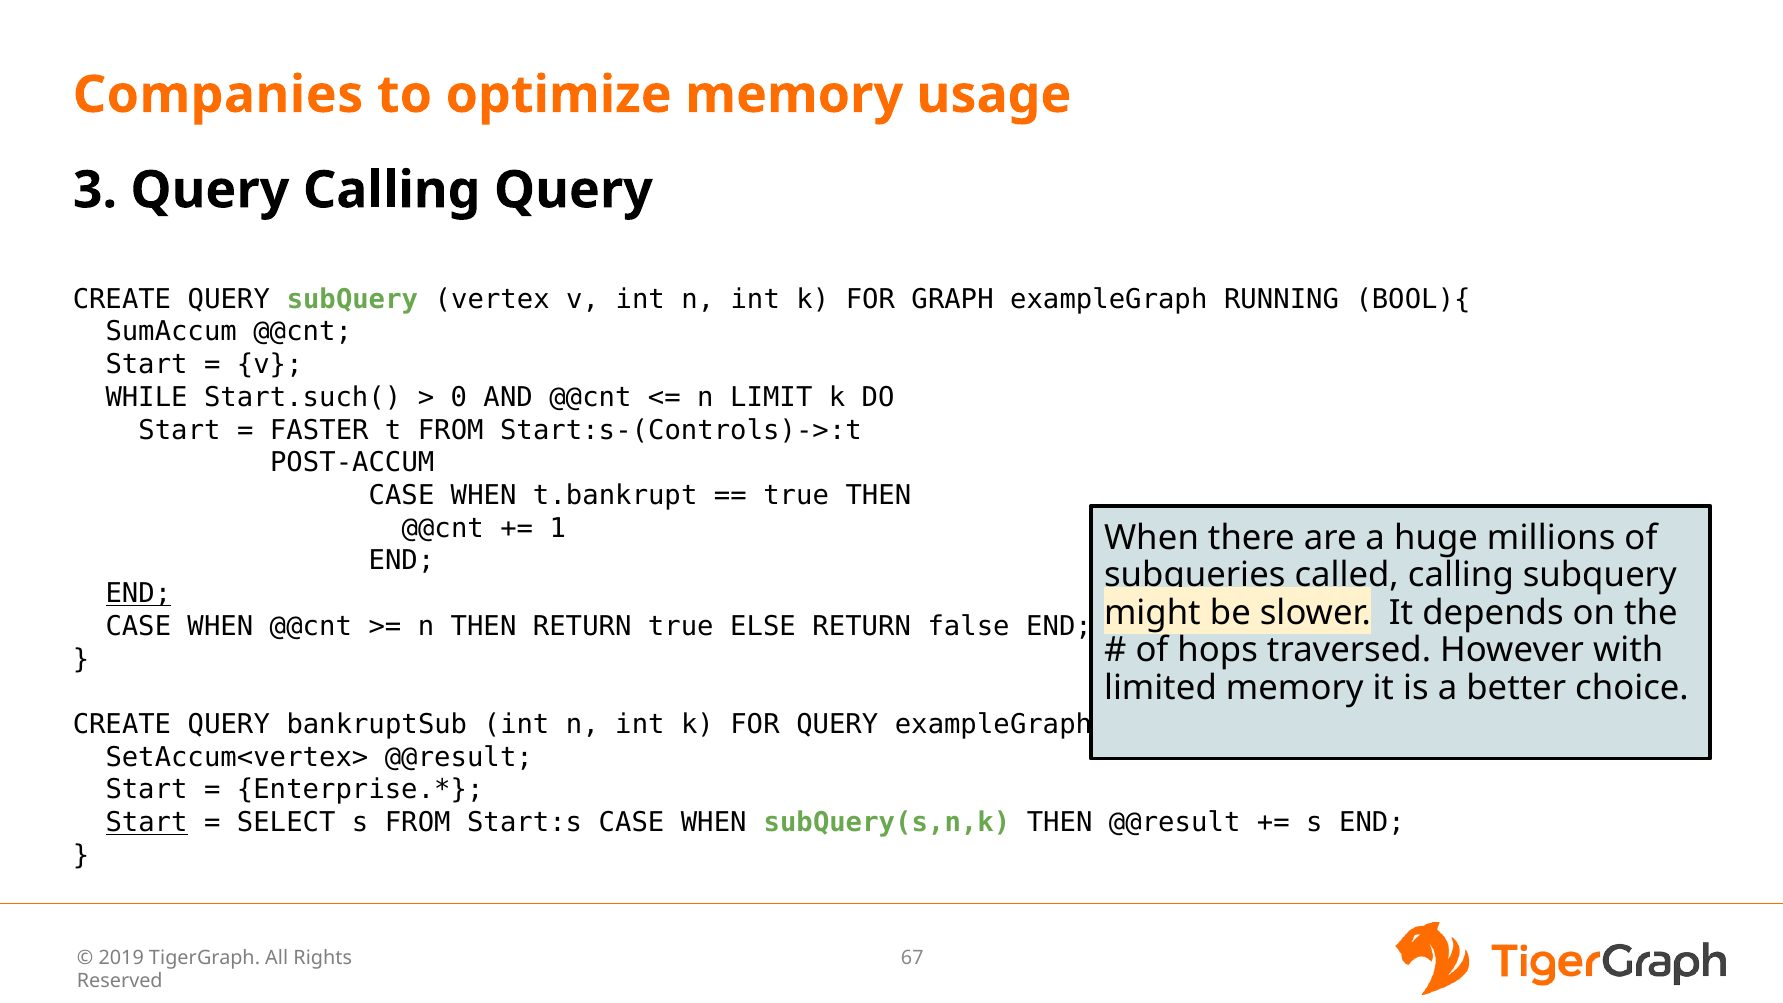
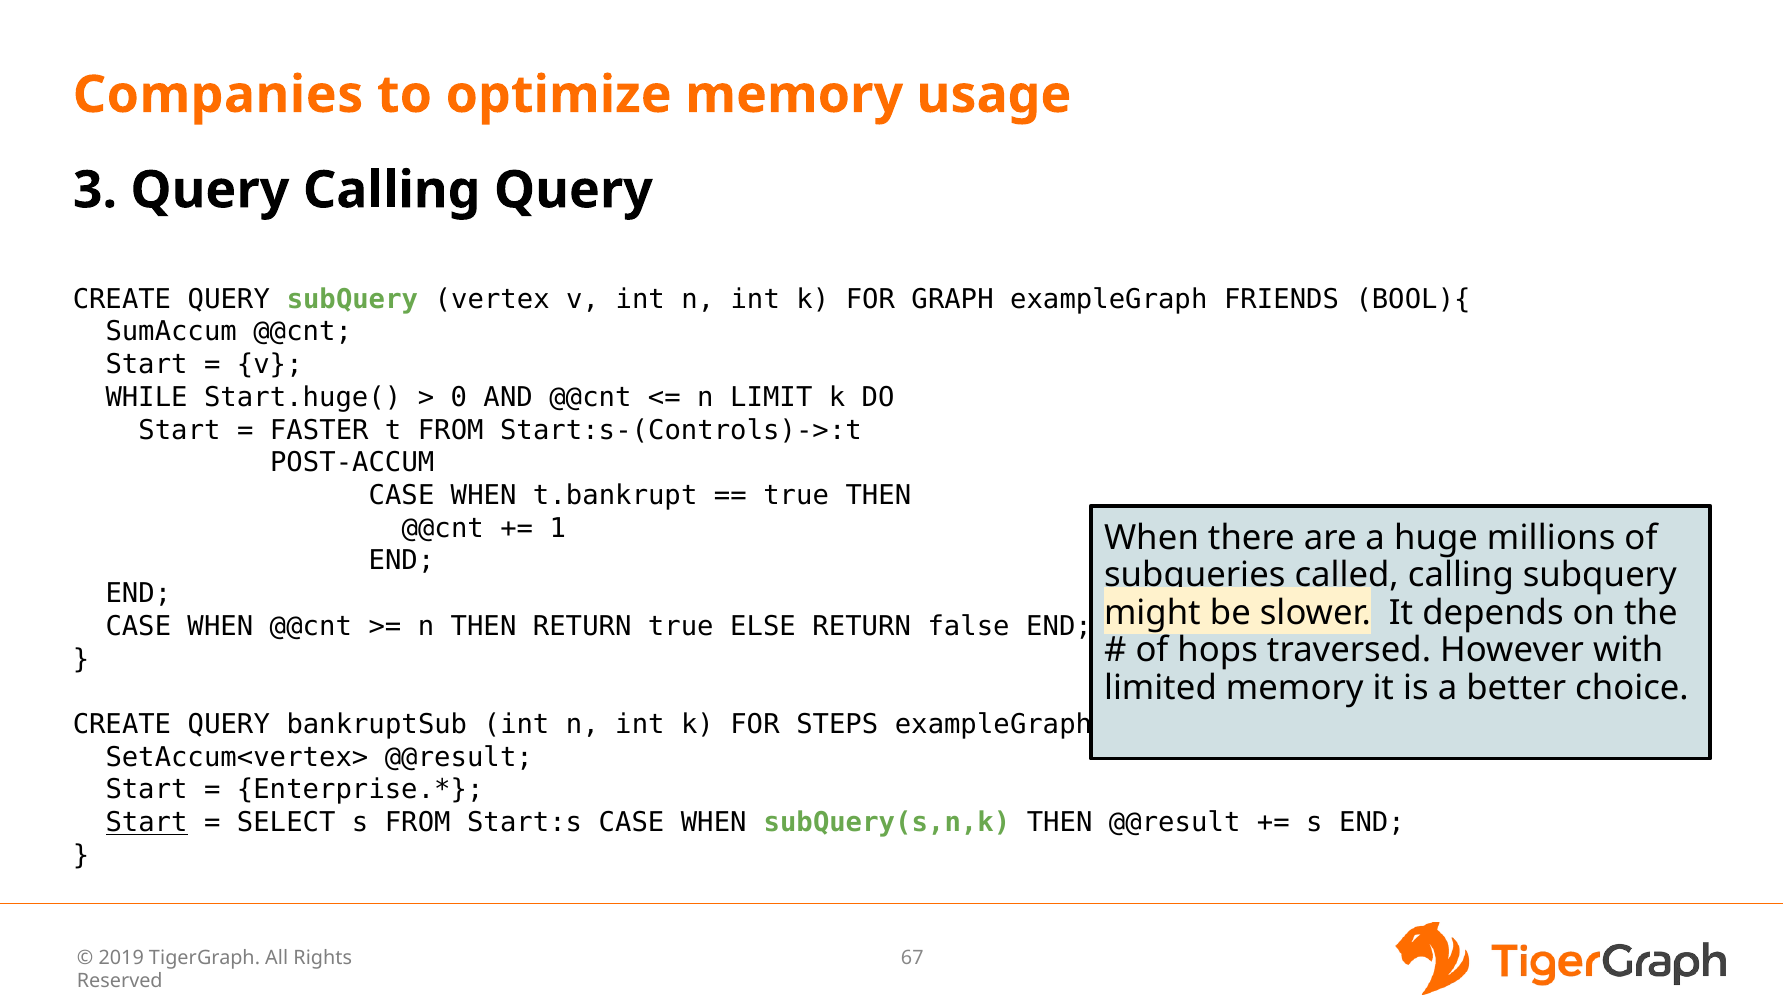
RUNNING: RUNNING -> FRIENDS
Start.such(: Start.such( -> Start.huge(
END at (138, 594) underline: present -> none
FOR QUERY: QUERY -> STEPS
